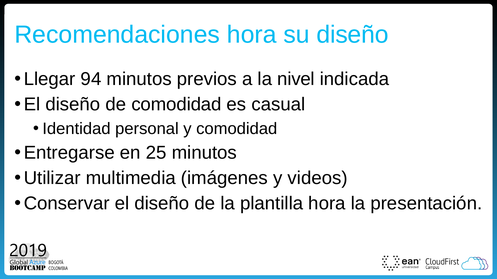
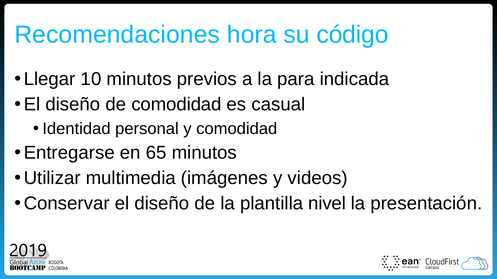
su diseño: diseño -> código
94: 94 -> 10
nivel: nivel -> para
25: 25 -> 65
plantilla hora: hora -> nivel
